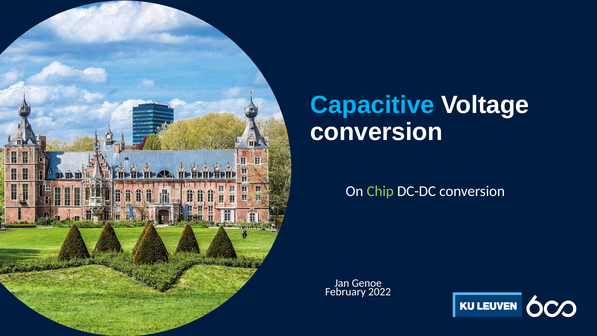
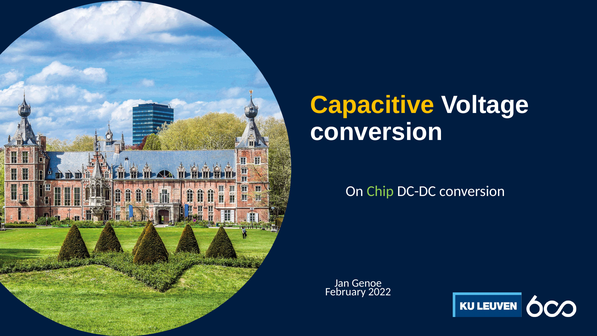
Capacitive colour: light blue -> yellow
